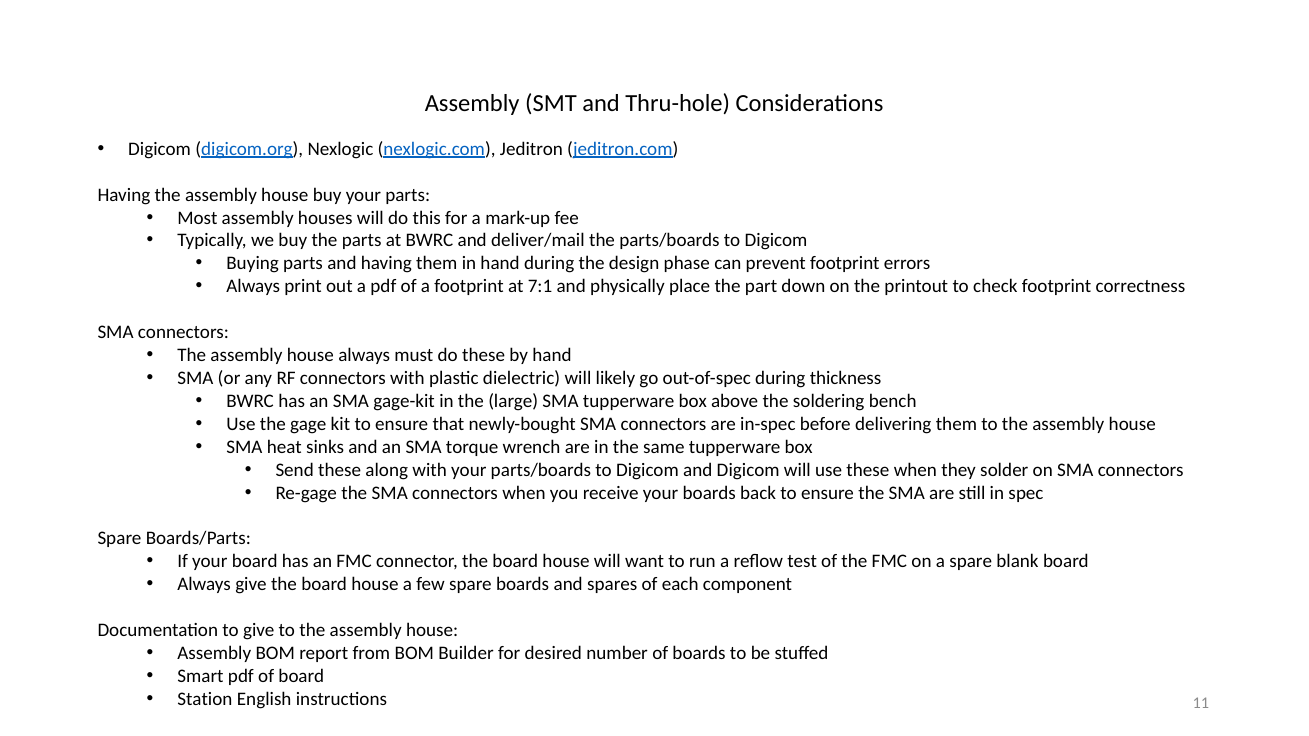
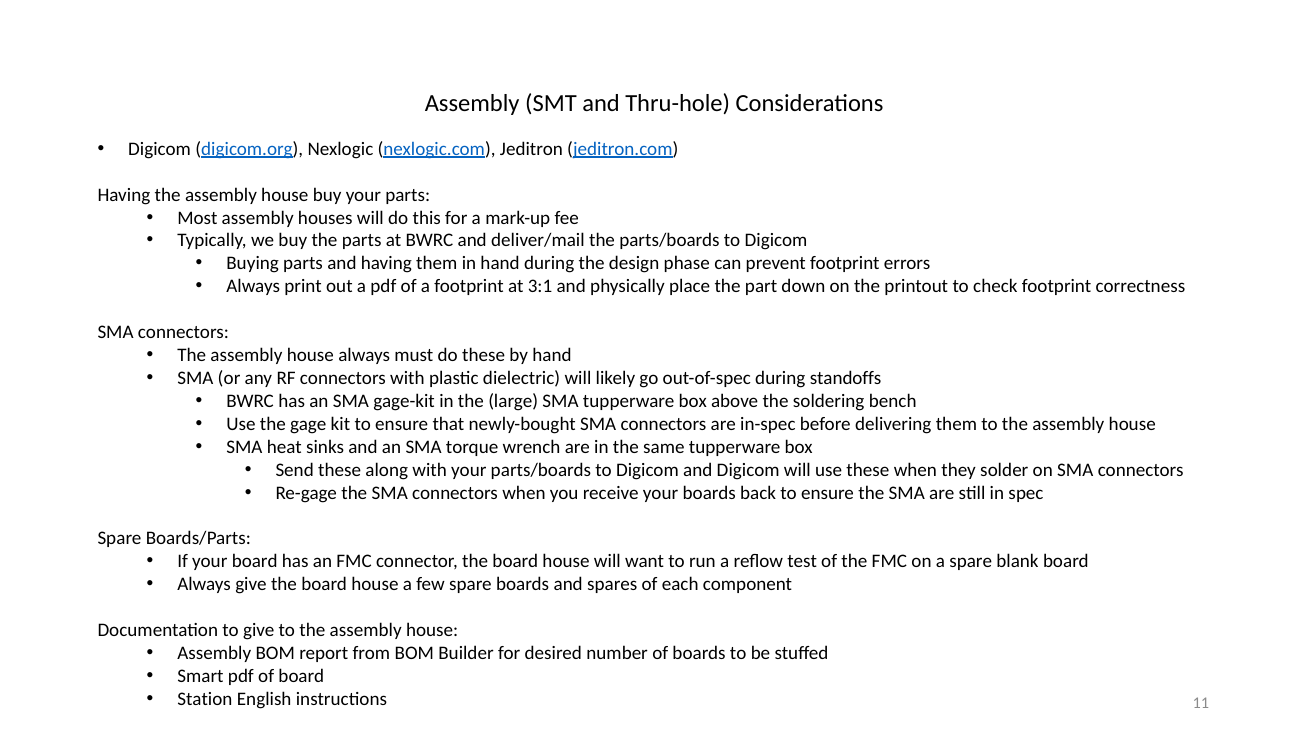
7:1: 7:1 -> 3:1
thickness: thickness -> standoffs
